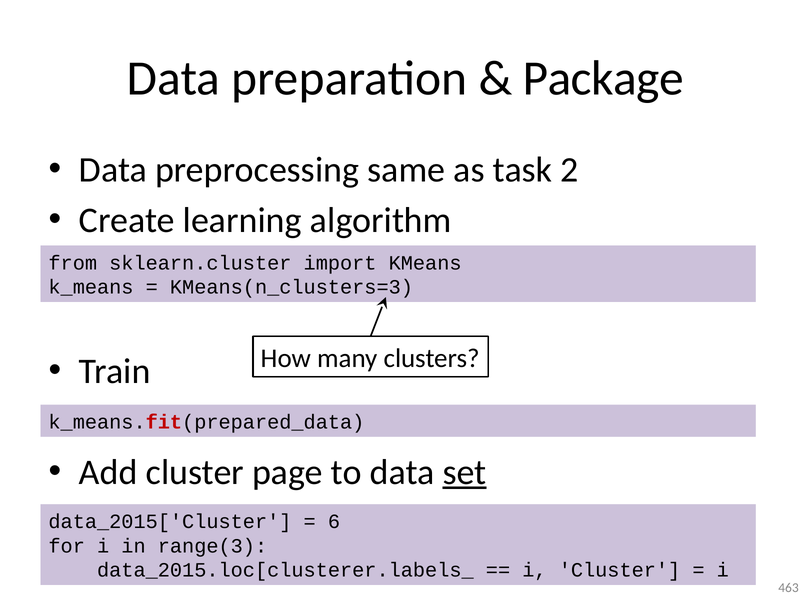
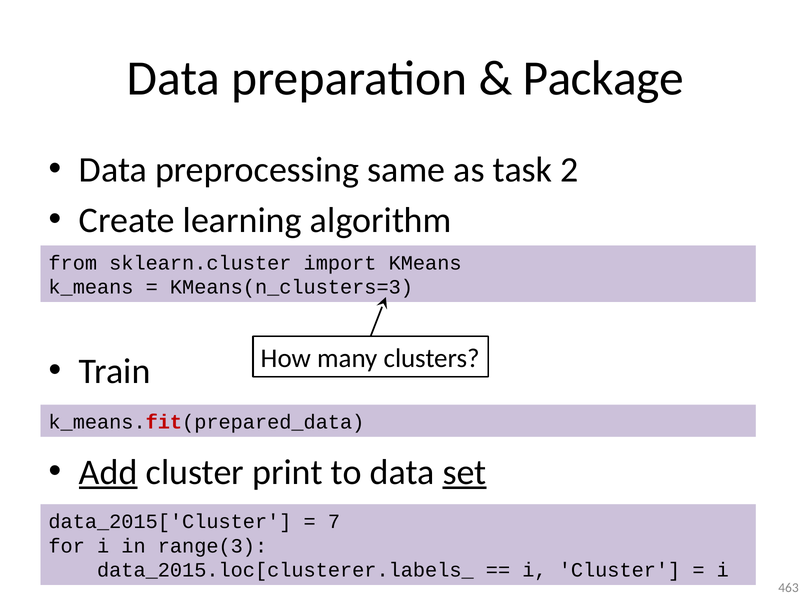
Add underline: none -> present
page: page -> print
6: 6 -> 7
